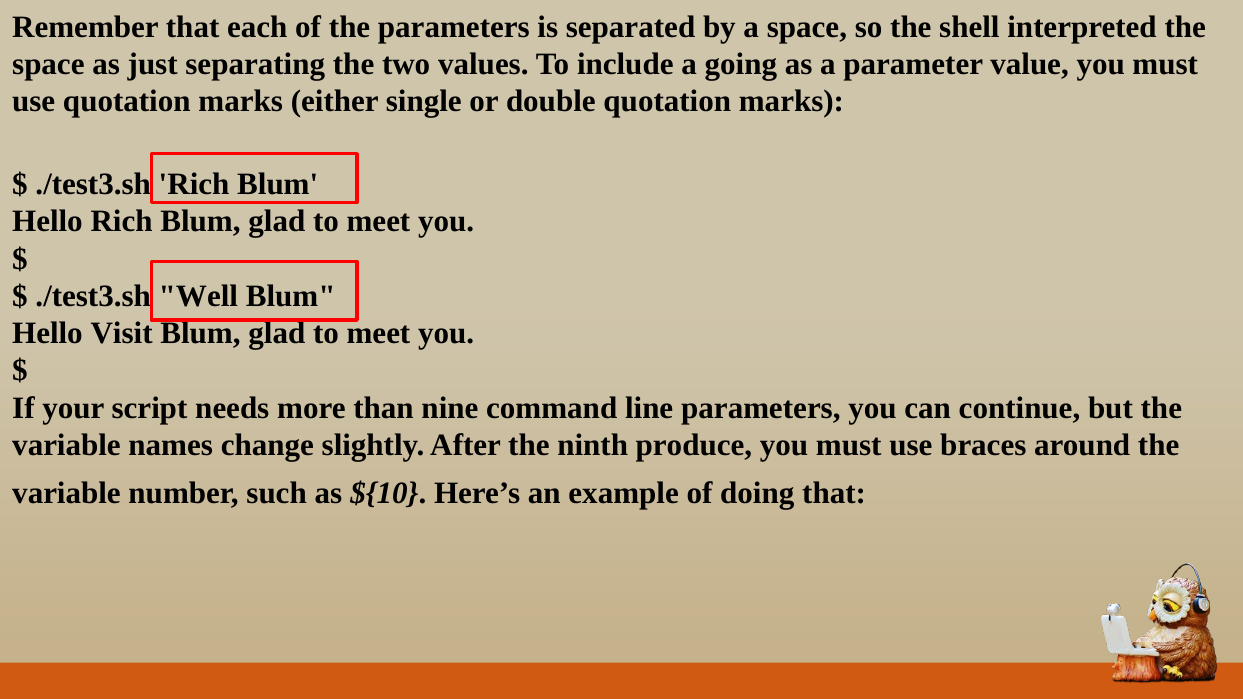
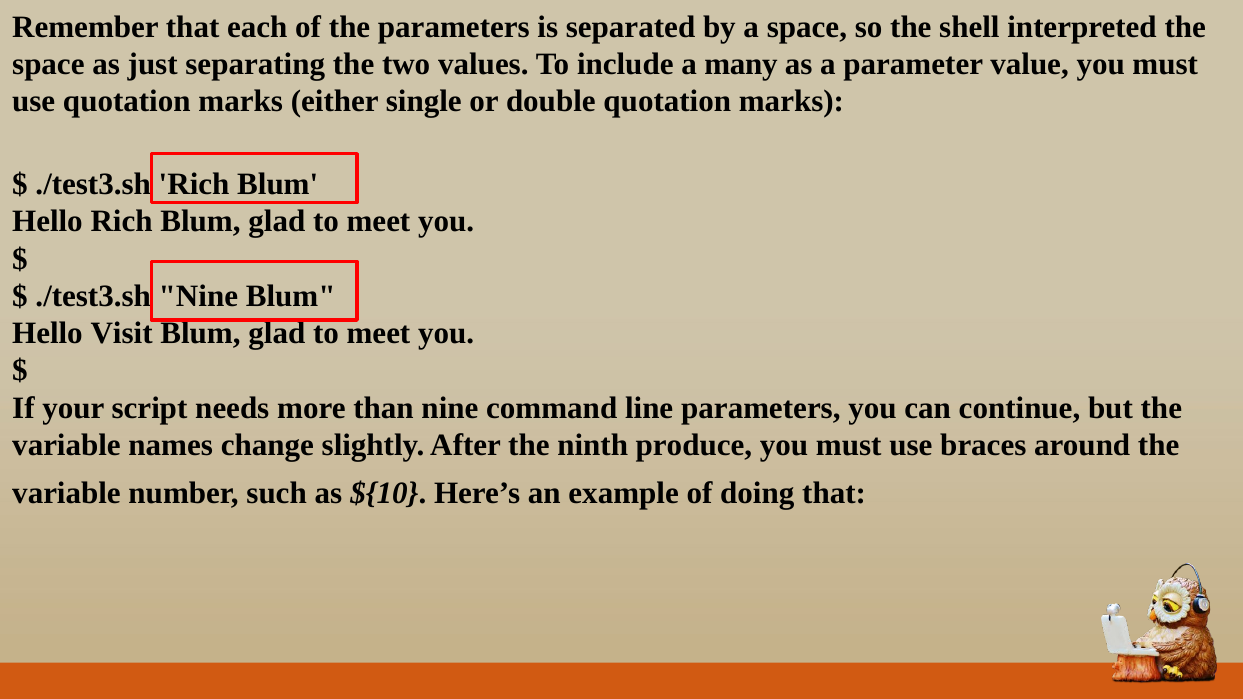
going: going -> many
./test3.sh Well: Well -> Nine
